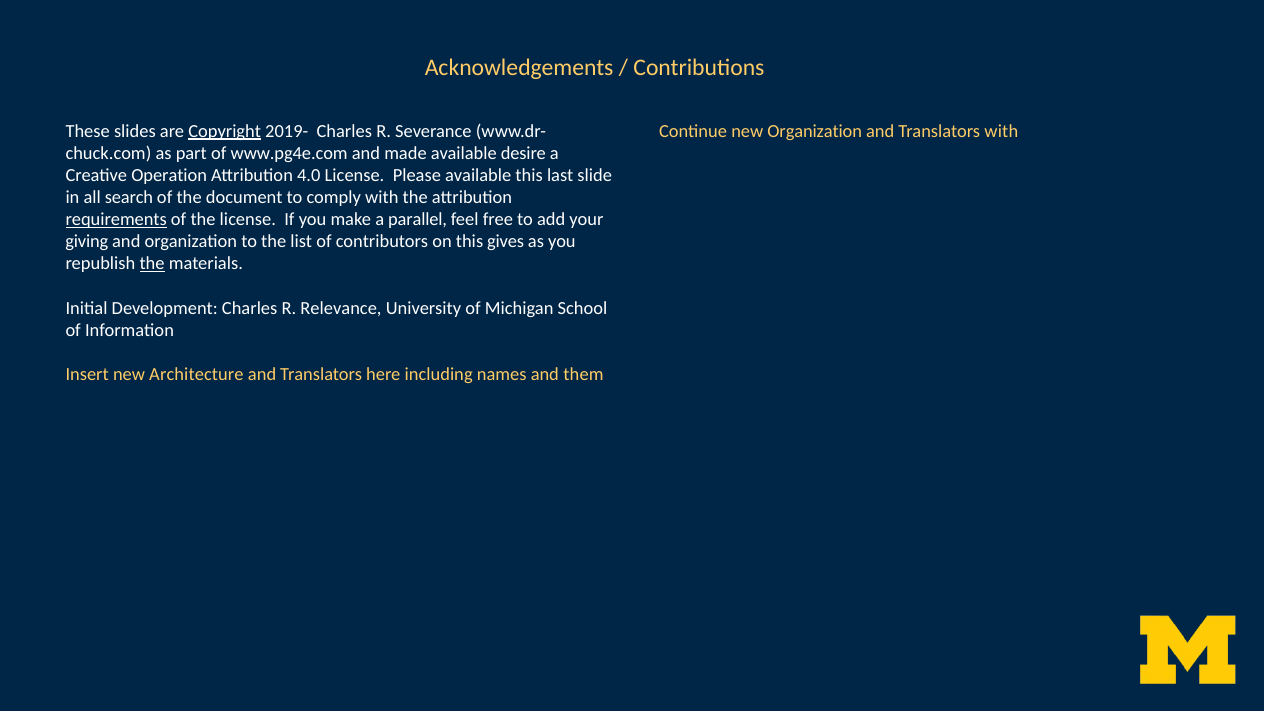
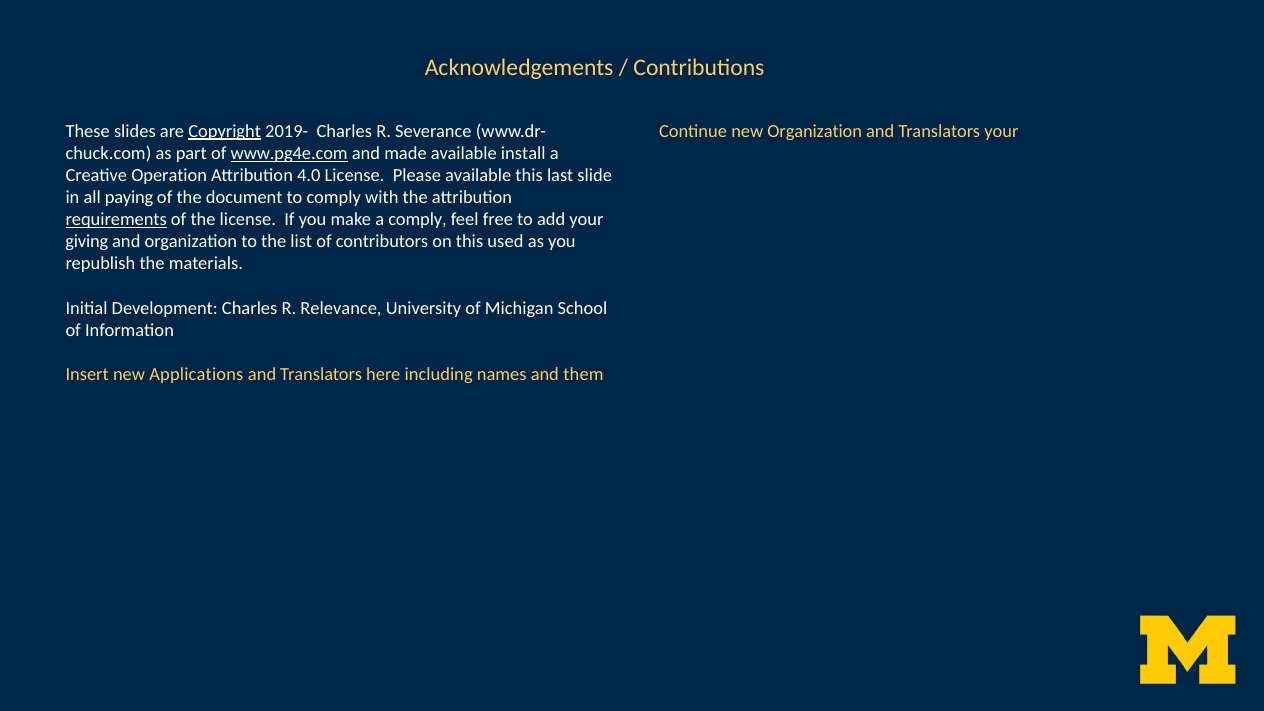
Translators with: with -> your
www.pg4e.com underline: none -> present
desire: desire -> install
search: search -> paying
a parallel: parallel -> comply
gives: gives -> used
the at (152, 264) underline: present -> none
Architecture: Architecture -> Applications
